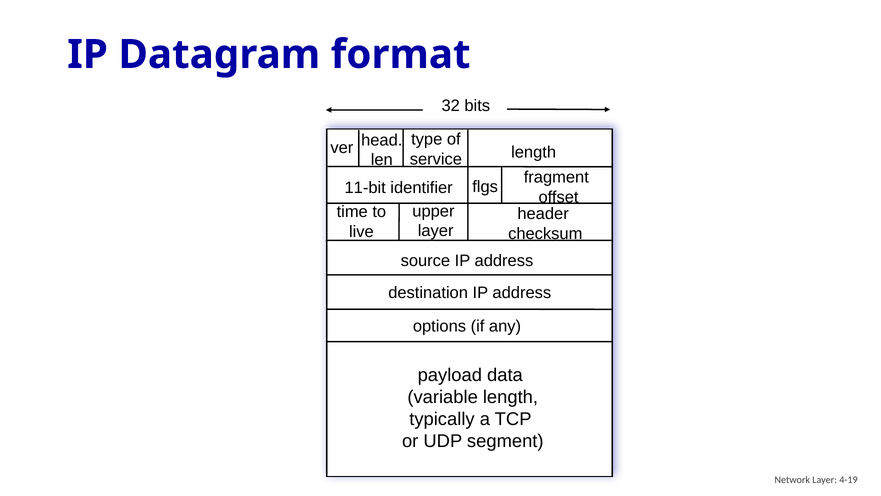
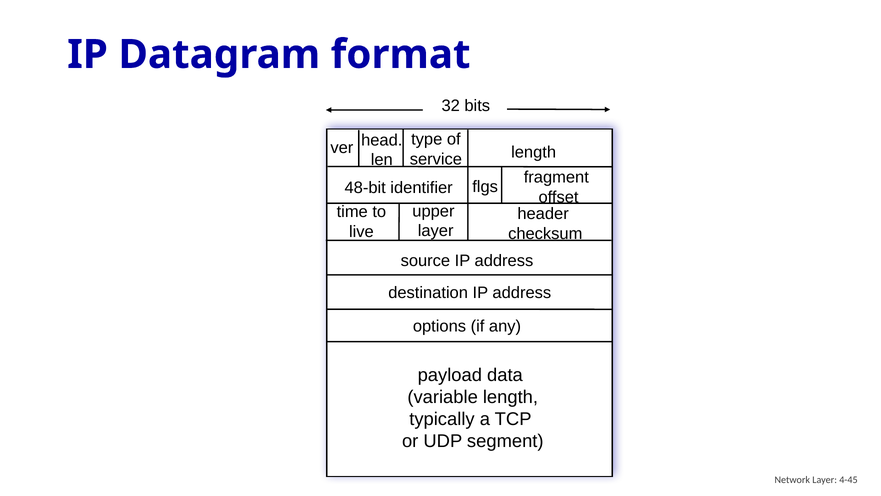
11-bit: 11-bit -> 48-bit
4-19: 4-19 -> 4-45
